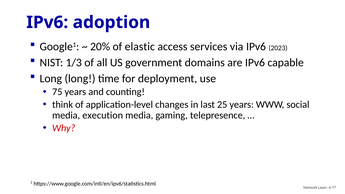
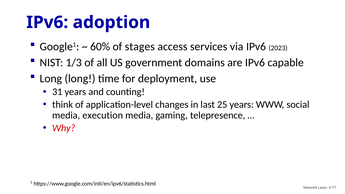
20%: 20% -> 60%
elastic: elastic -> stages
75: 75 -> 31
